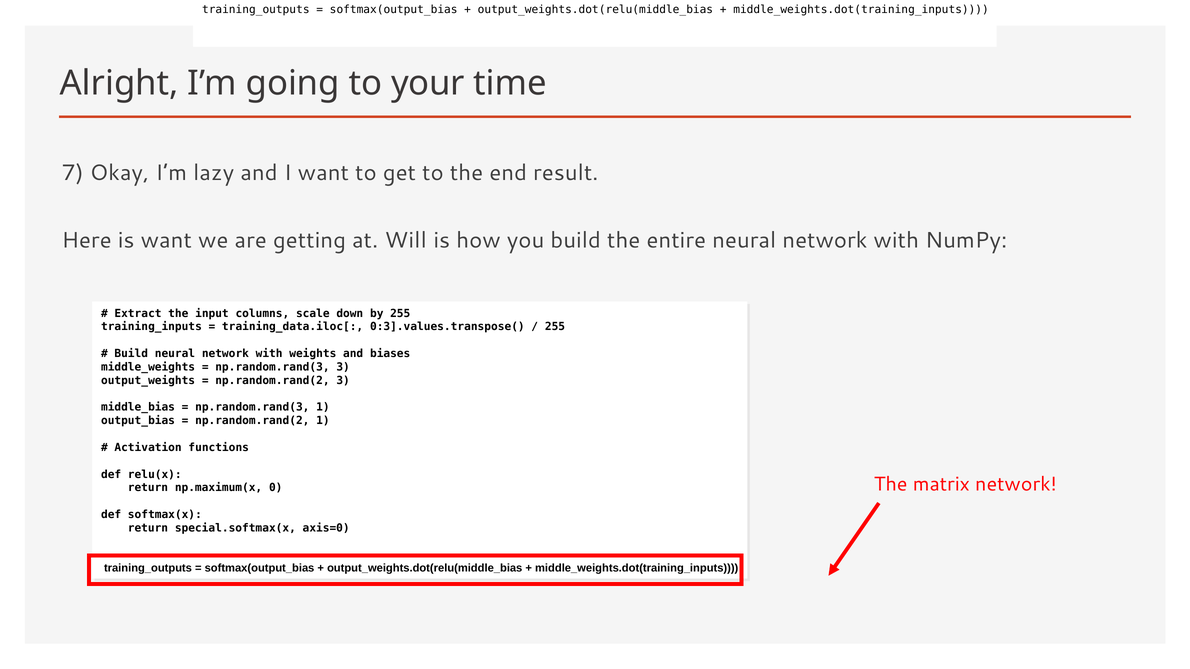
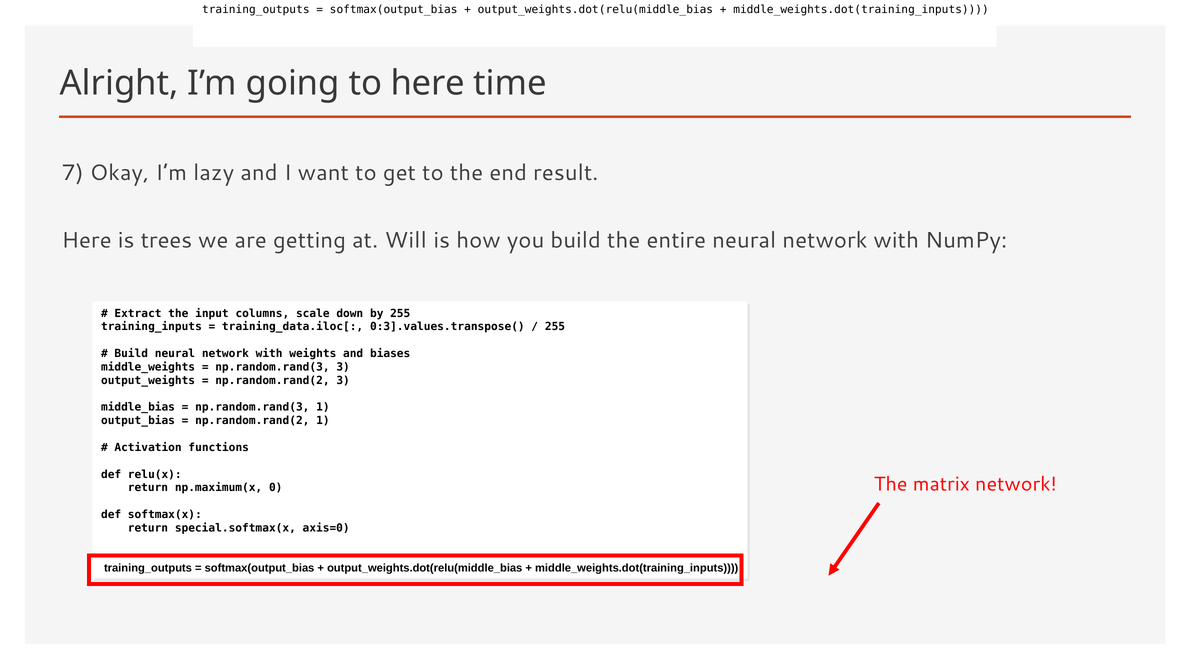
to your: your -> here
is want: want -> trees
